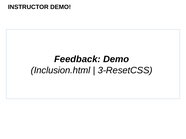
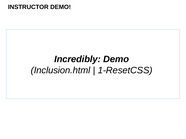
Feedback: Feedback -> Incredibly
3-ResetCSS: 3-ResetCSS -> 1-ResetCSS
